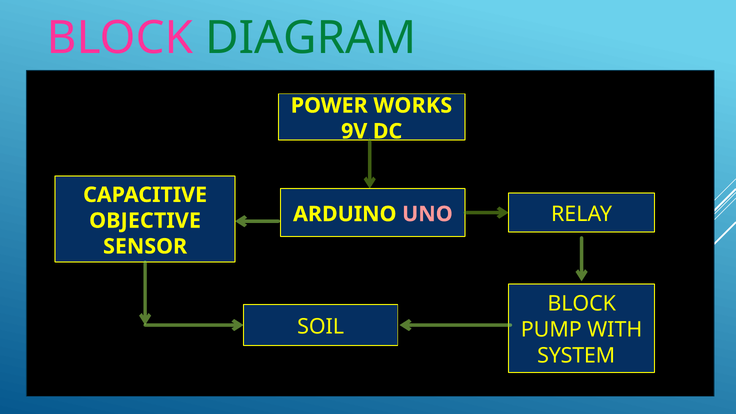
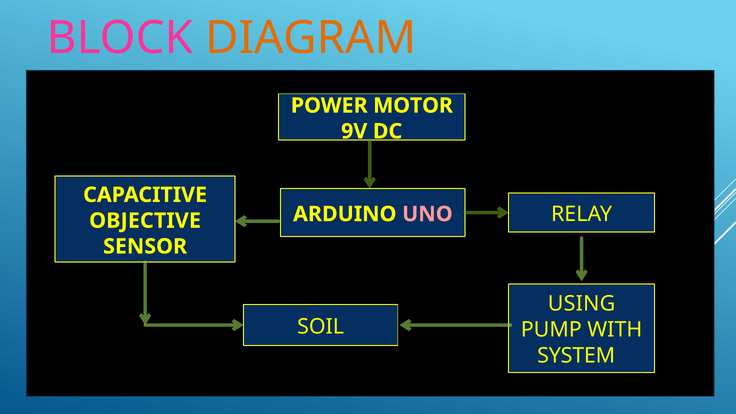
DIAGRAM colour: green -> orange
WORKS: WORKS -> MOTOR
BLOCK at (582, 304): BLOCK -> USING
